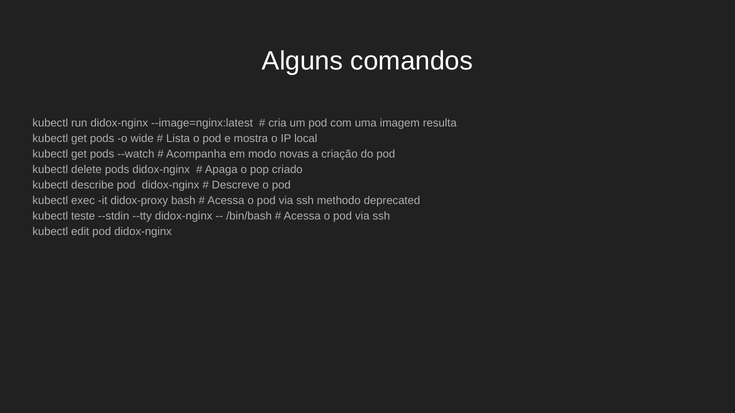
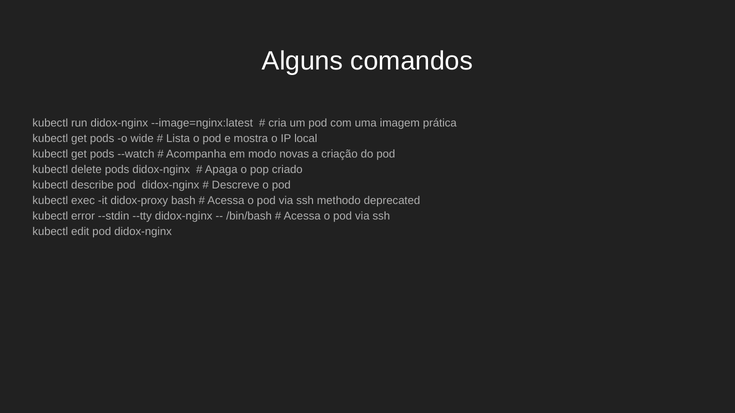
resulta: resulta -> prática
teste: teste -> error
